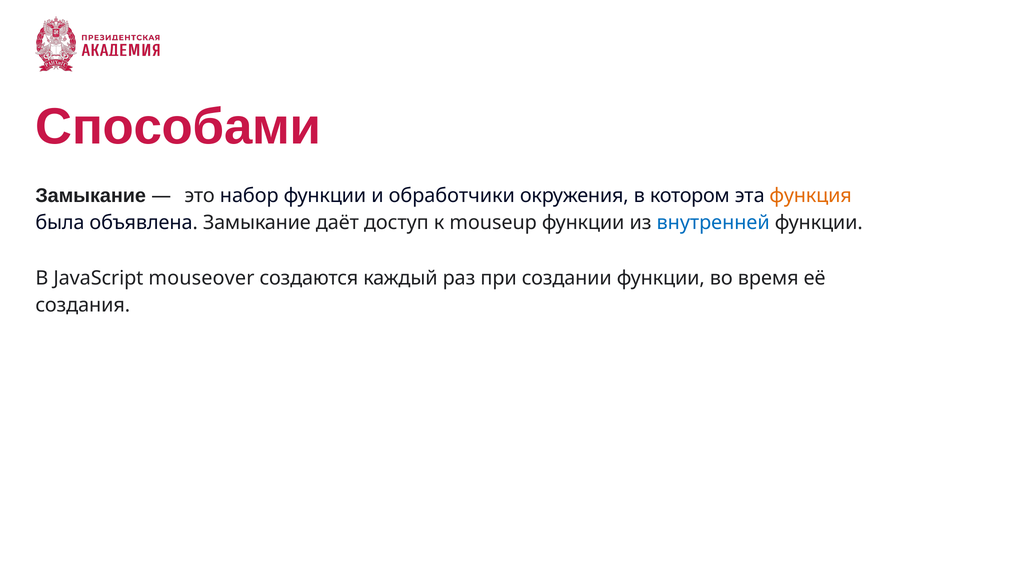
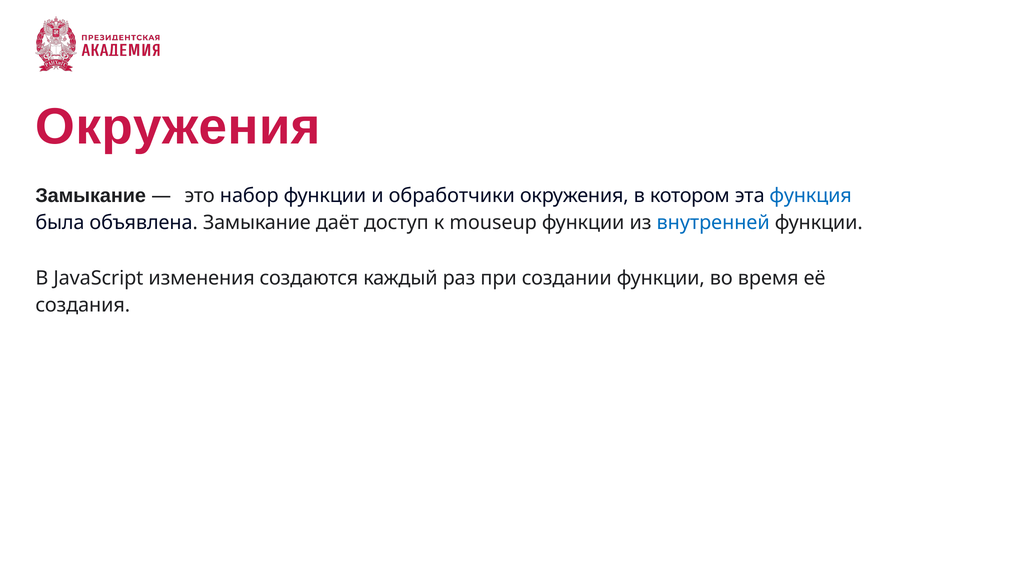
Способами at (178, 127): Способами -> Окружения
функция colour: orange -> blue
mouseover: mouseover -> изменения
